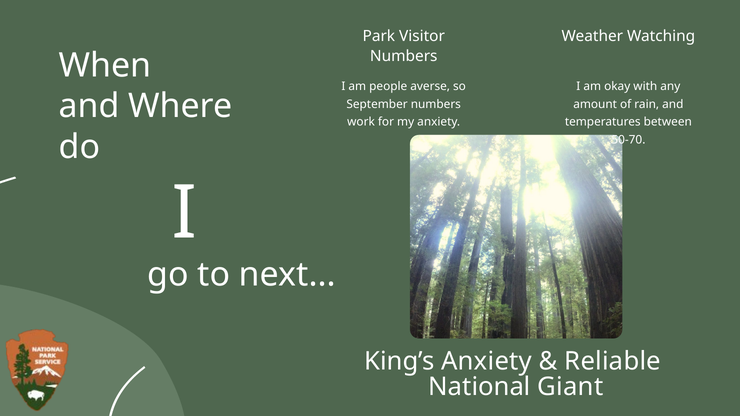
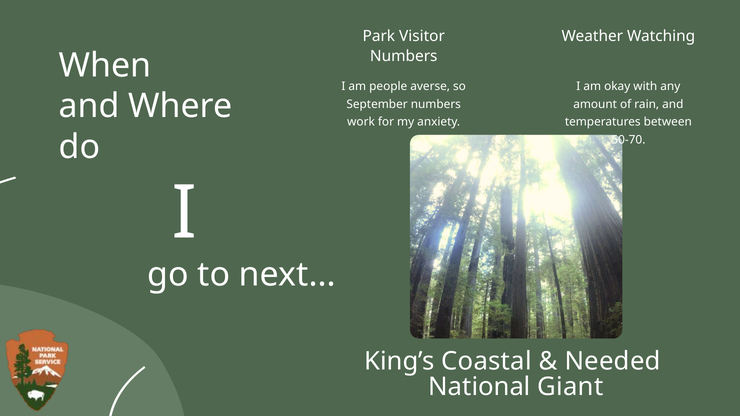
King’s Anxiety: Anxiety -> Coastal
Reliable: Reliable -> Needed
